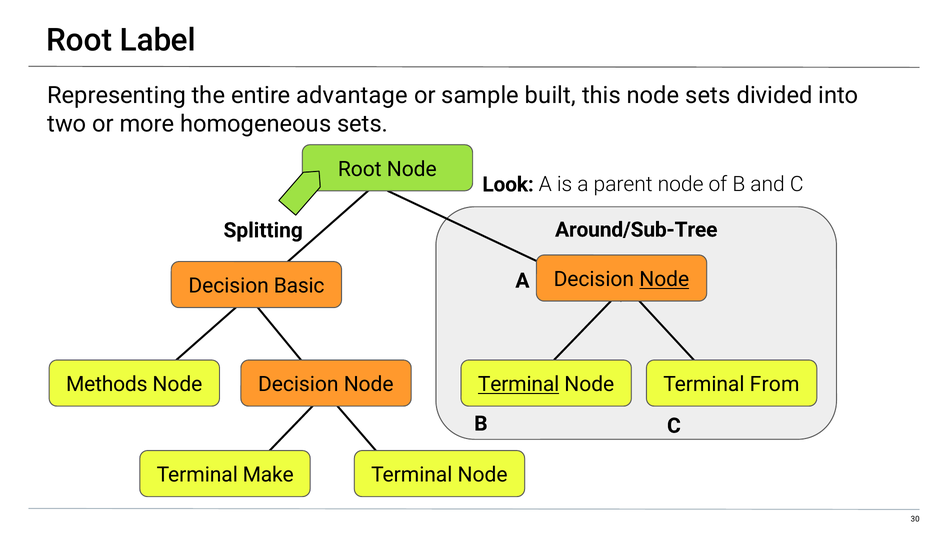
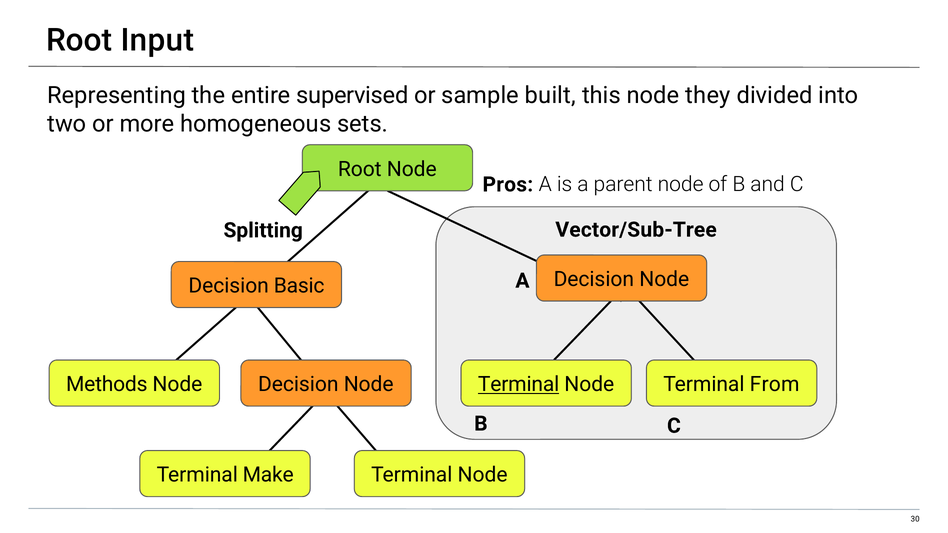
Label: Label -> Input
advantage: advantage -> supervised
node sets: sets -> they
Look: Look -> Pros
Around/Sub-Tree: Around/Sub-Tree -> Vector/Sub-Tree
Node at (664, 280) underline: present -> none
